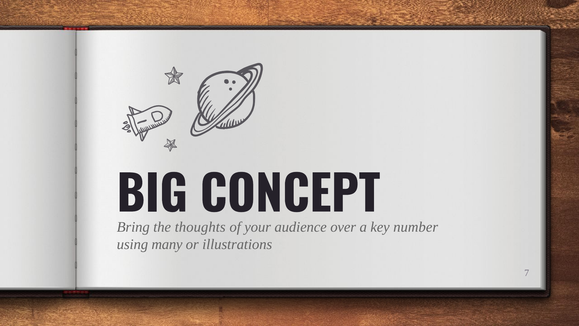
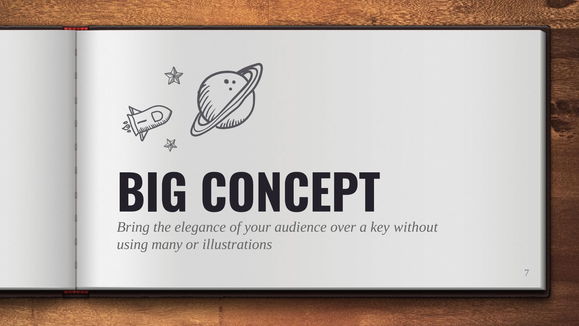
thoughts: thoughts -> elegance
number: number -> without
